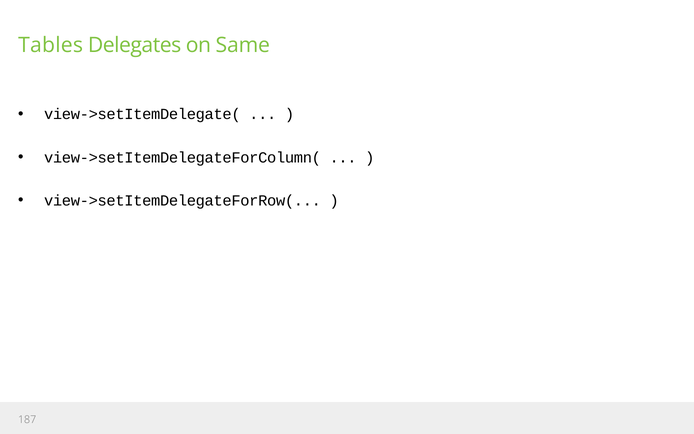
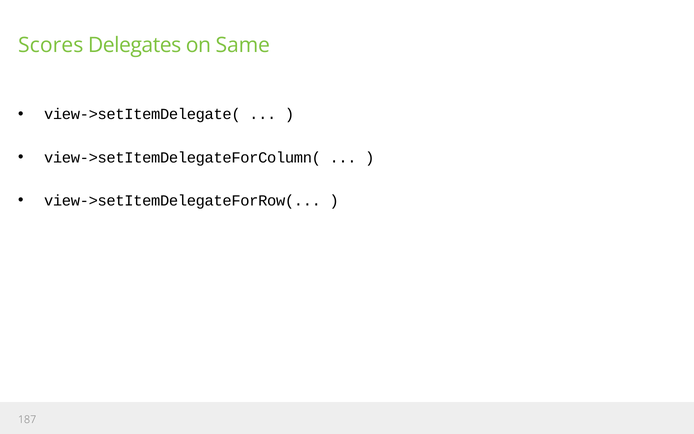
Tables: Tables -> Scores
